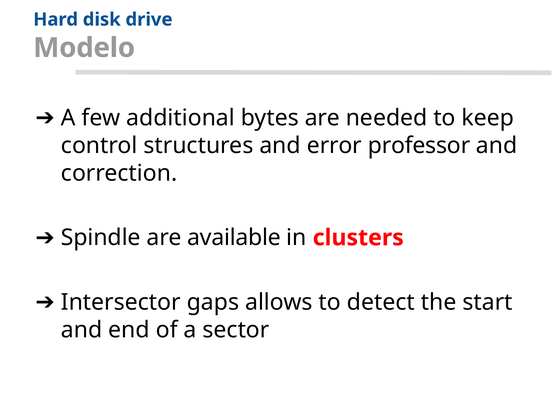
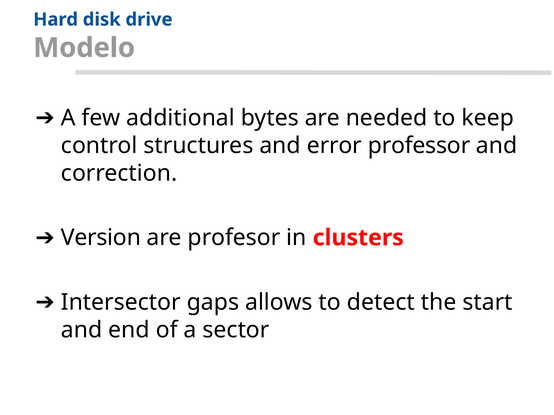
Spindle: Spindle -> Version
available: available -> profesor
